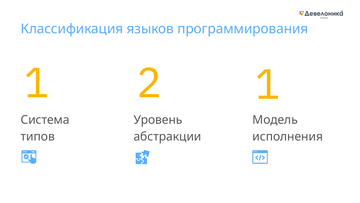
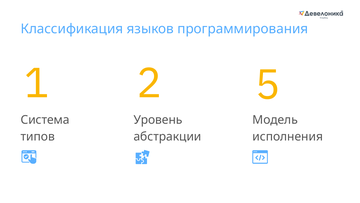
2 1: 1 -> 5
